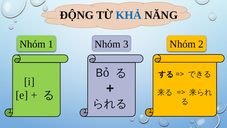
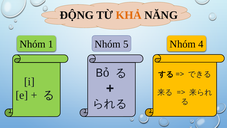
KHẢ colour: blue -> orange
3: 3 -> 5
2: 2 -> 4
